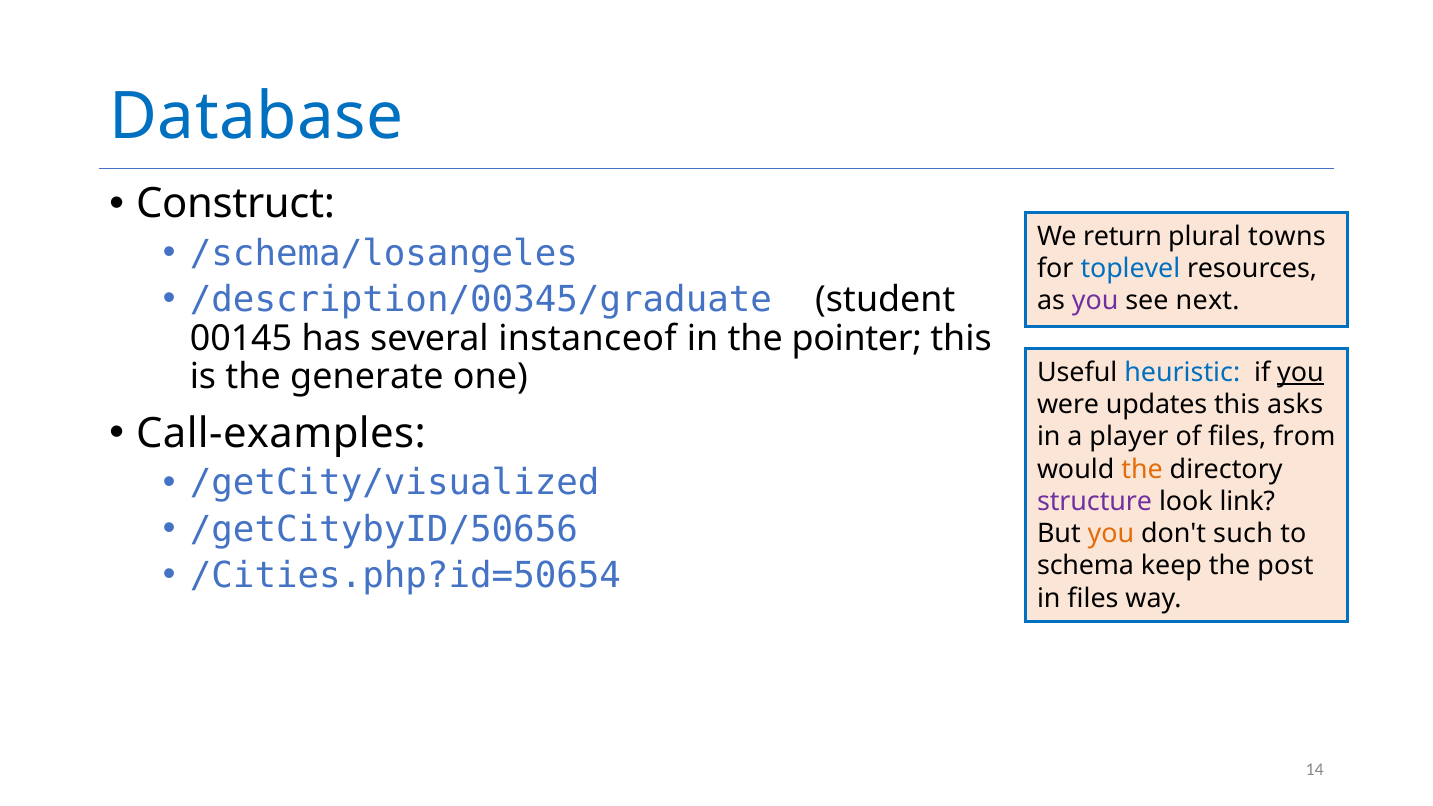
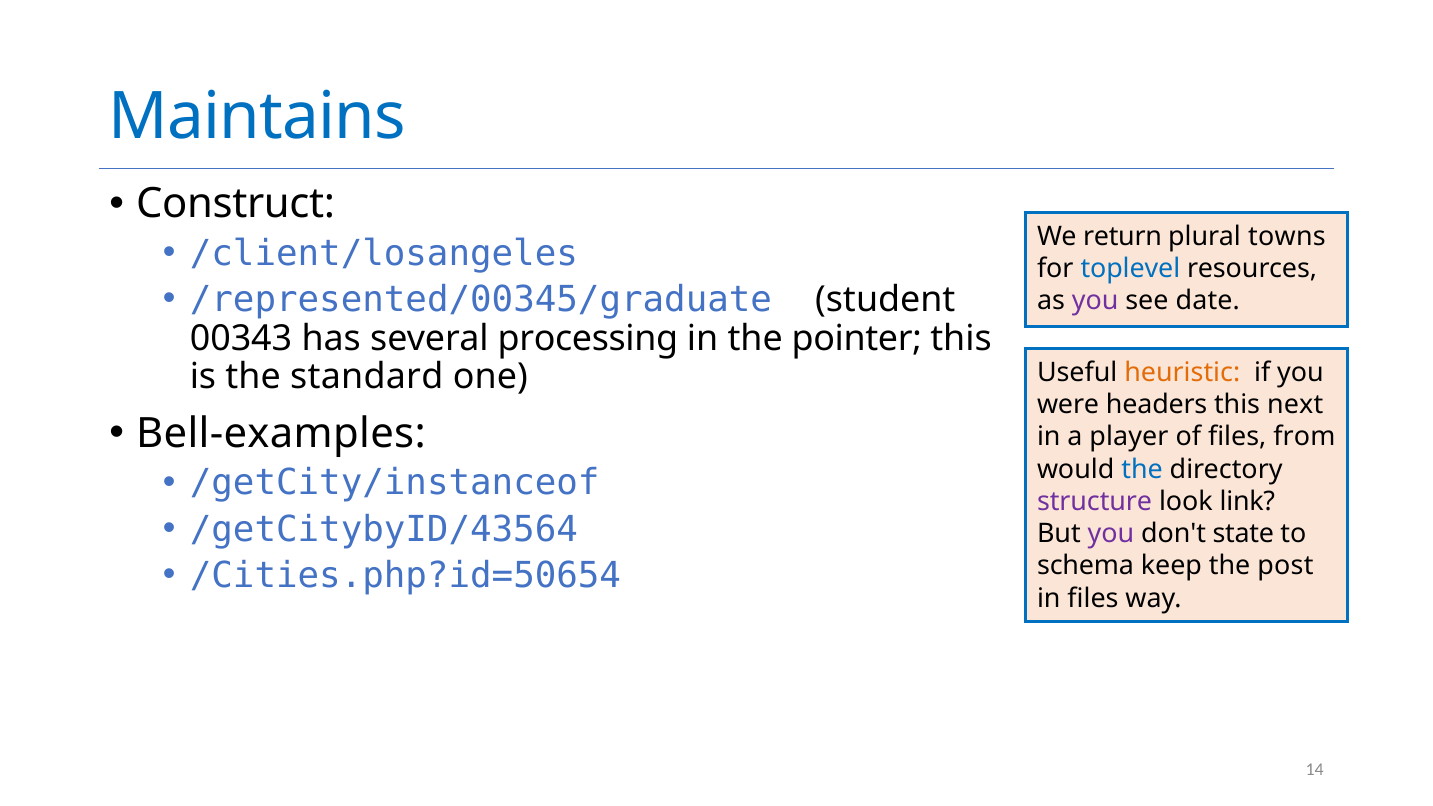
Database: Database -> Maintains
/schema/losangeles: /schema/losangeles -> /client/losangeles
/description/00345/graduate: /description/00345/graduate -> /represented/00345/graduate
next: next -> date
00145: 00145 -> 00343
instanceof: instanceof -> processing
heuristic colour: blue -> orange
you at (1300, 372) underline: present -> none
generate: generate -> standard
updates: updates -> headers
asks: asks -> next
Call-examples: Call-examples -> Bell-examples
the at (1142, 469) colour: orange -> blue
/getCity/visualized: /getCity/visualized -> /getCity/instanceof
/getCitybyID/50656: /getCitybyID/50656 -> /getCitybyID/43564
you at (1111, 534) colour: orange -> purple
such: such -> state
